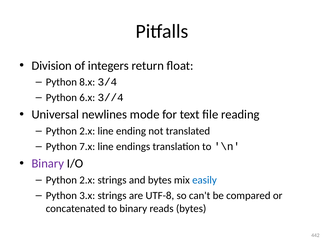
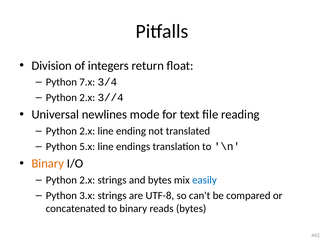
8.x: 8.x -> 7.x
6.x at (87, 98): 6.x -> 2.x
7.x: 7.x -> 5.x
Binary at (48, 164) colour: purple -> orange
